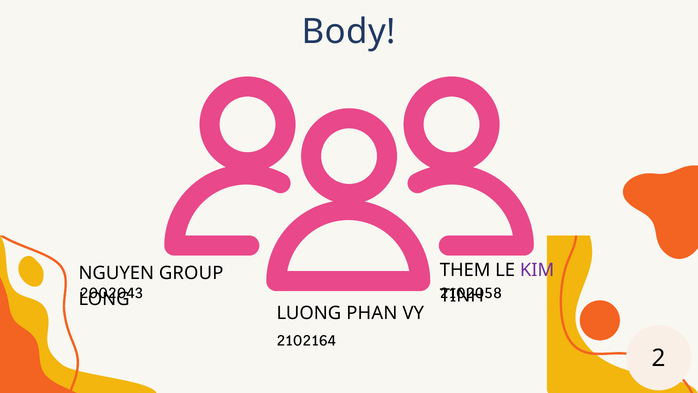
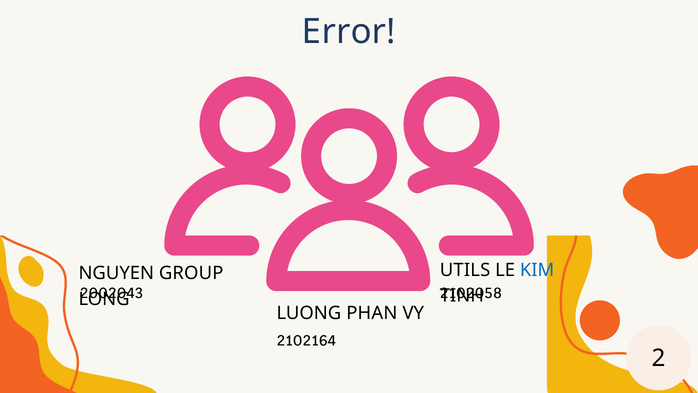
Body: Body -> Error
THEM: THEM -> UTILS
KIM colour: purple -> blue
